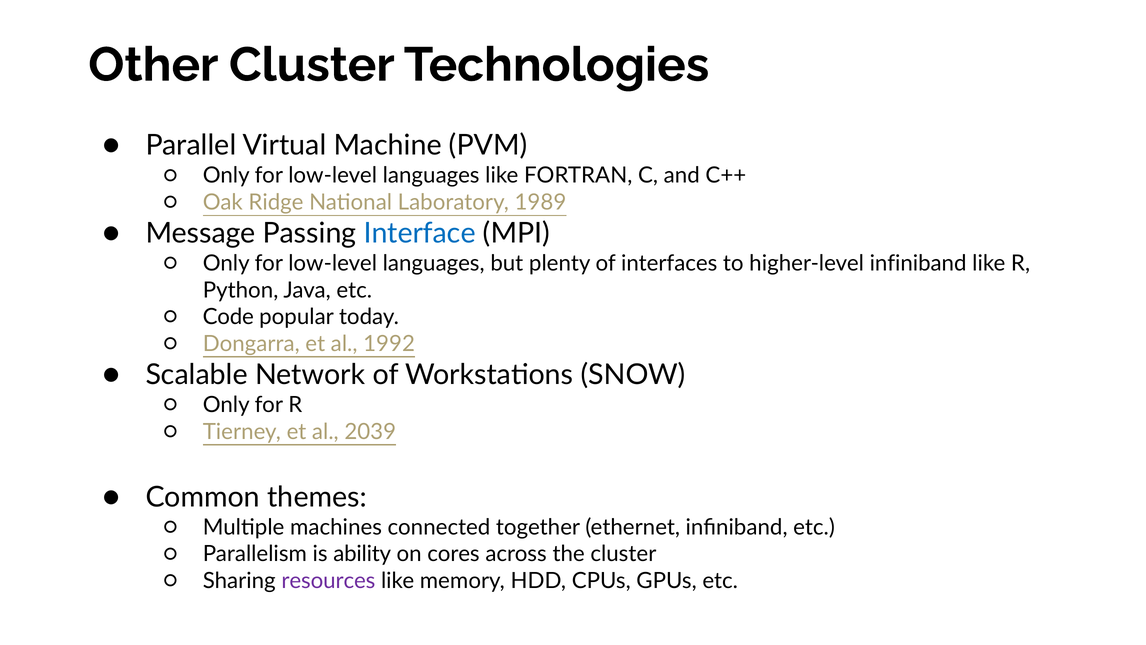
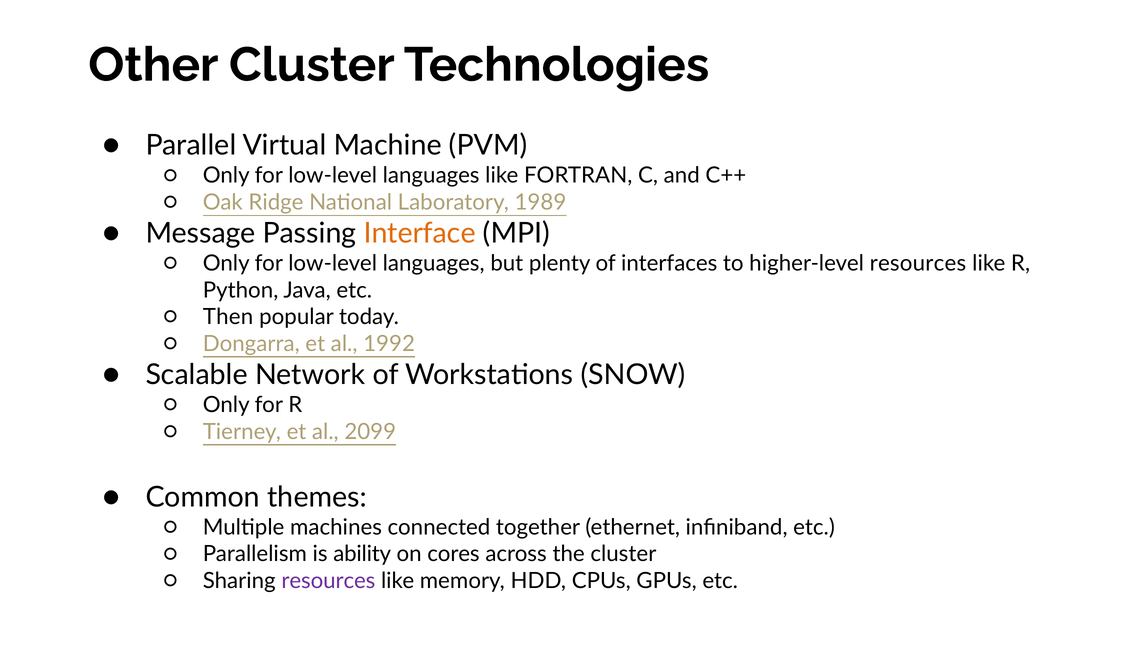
Interface colour: blue -> orange
higher-level infiniband: infiniband -> resources
Code: Code -> Then
2039: 2039 -> 2099
